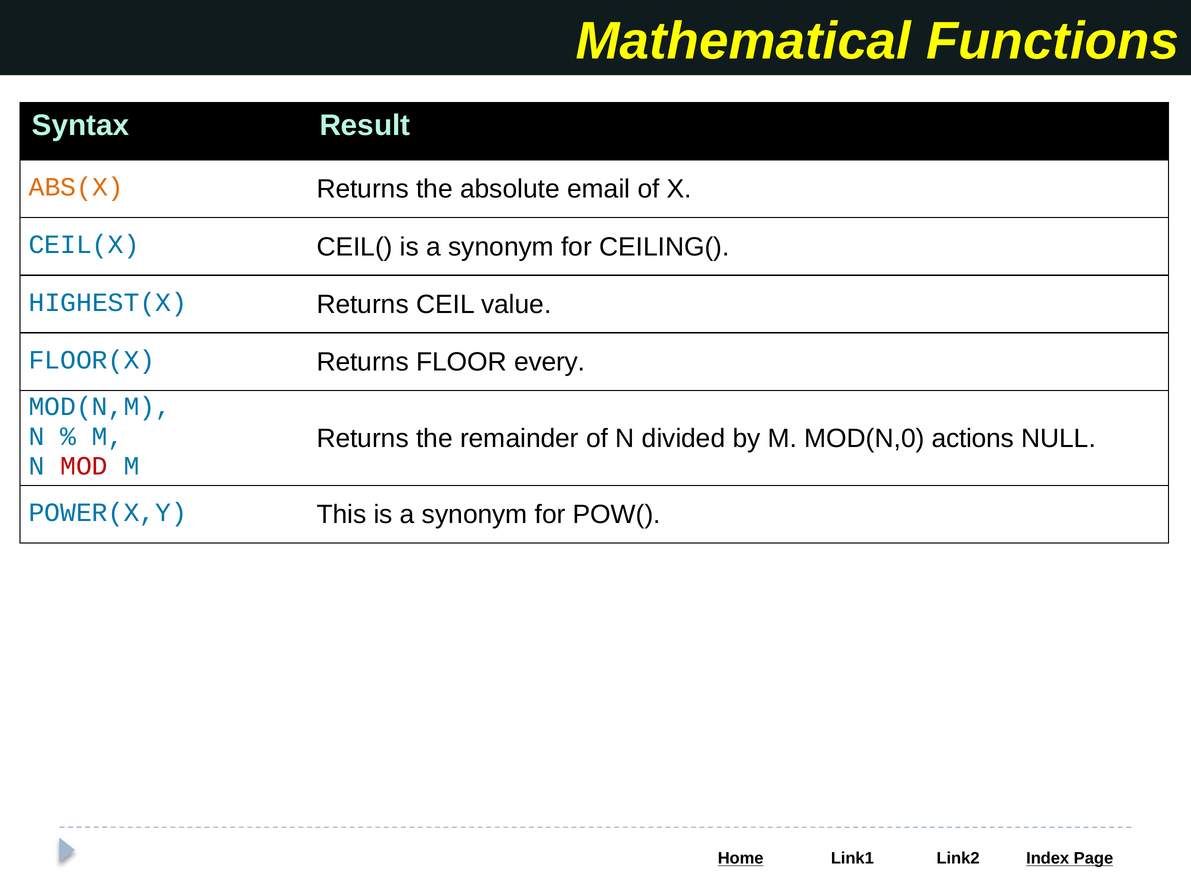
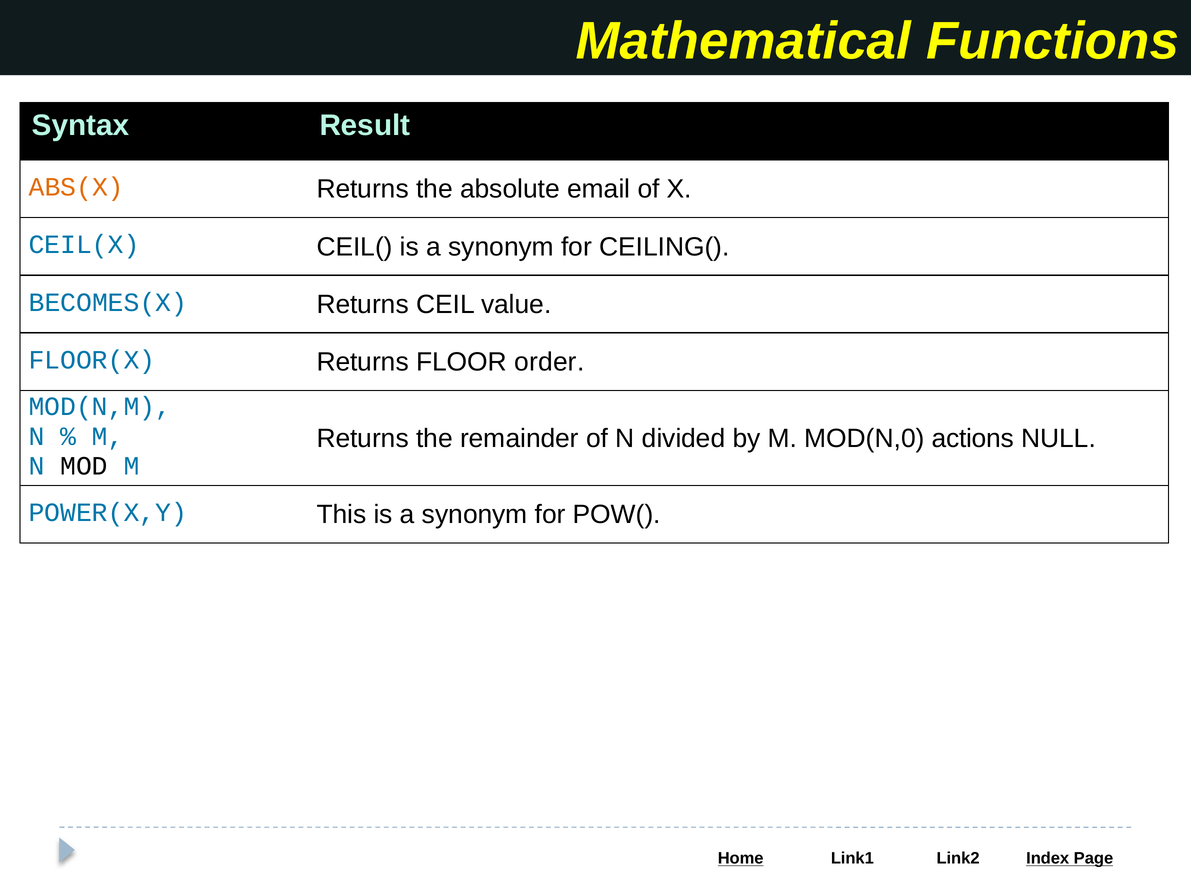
HIGHEST(X: HIGHEST(X -> BECOMES(X
every: every -> order
MOD colour: red -> black
